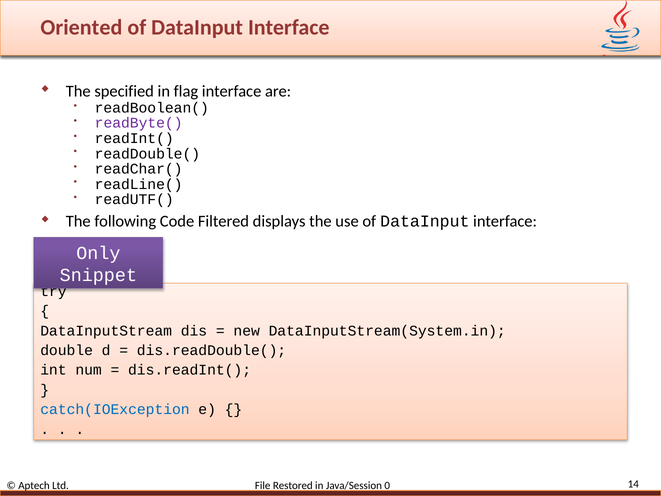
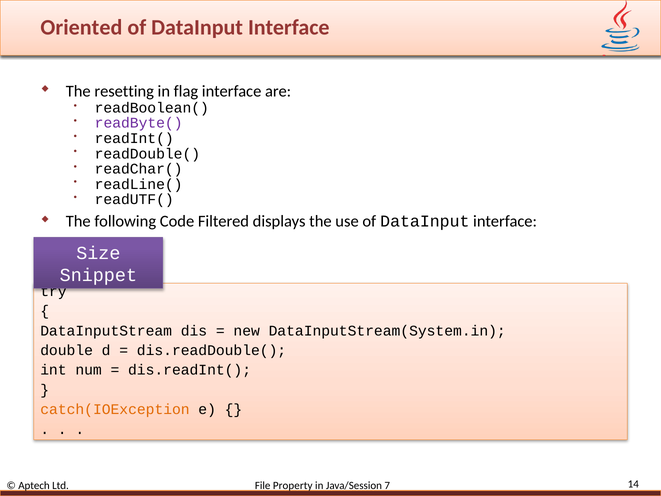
specified: specified -> resetting
Only: Only -> Size
catch(IOException colour: blue -> orange
Restored: Restored -> Property
0: 0 -> 7
